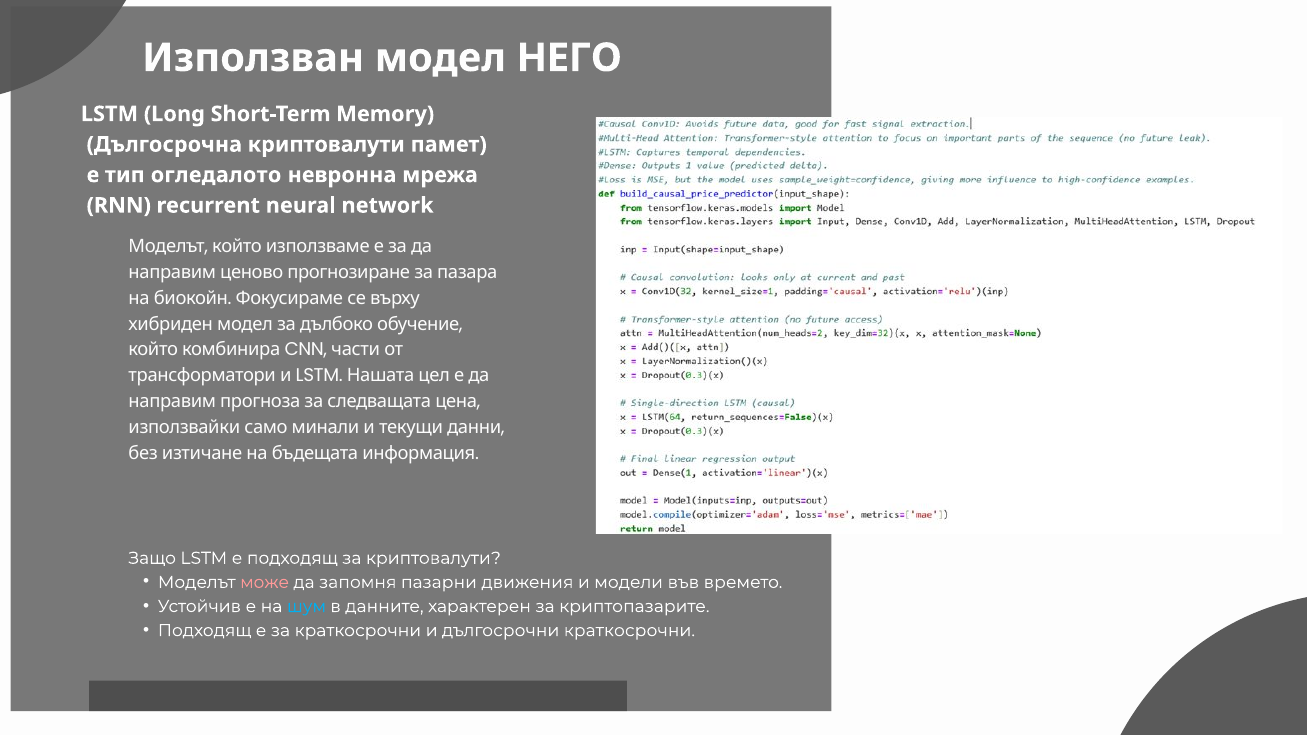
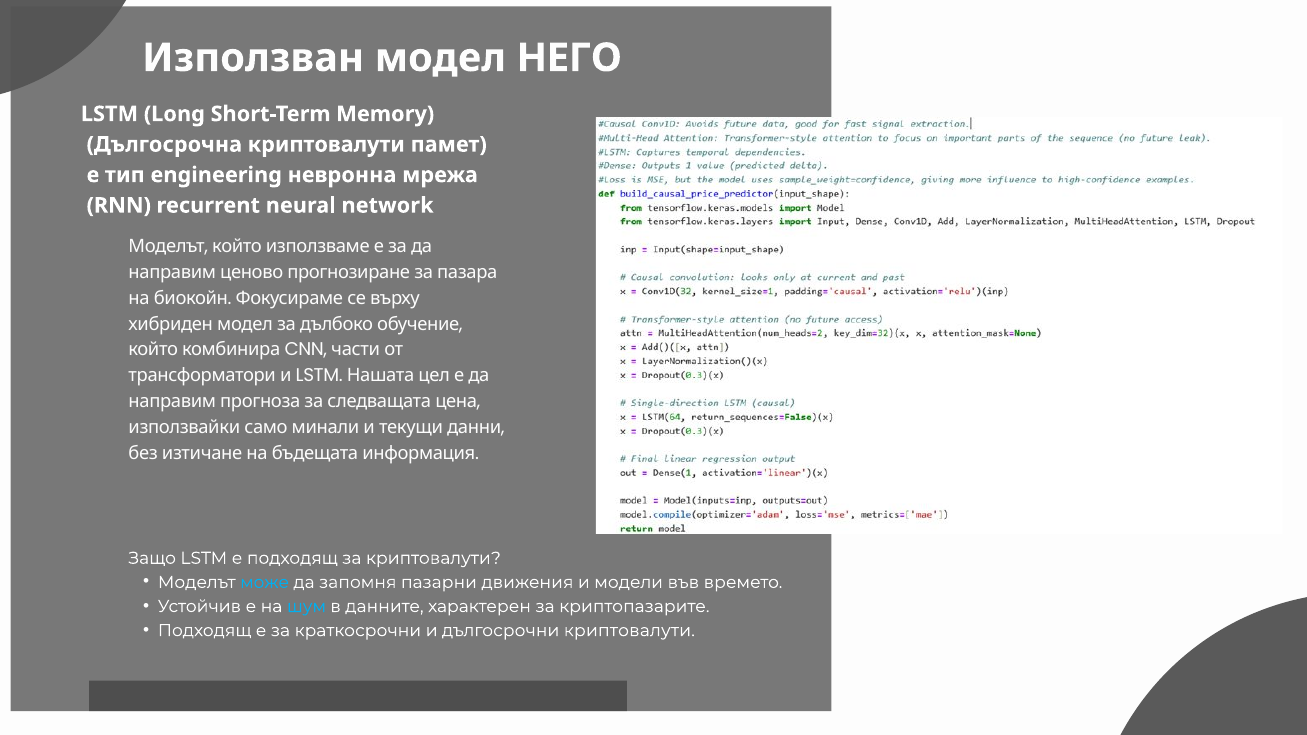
огледалото: огледалото -> engineering
може colour: pink -> light blue
дългосрочни краткосрочни: краткосрочни -> криптовалути
